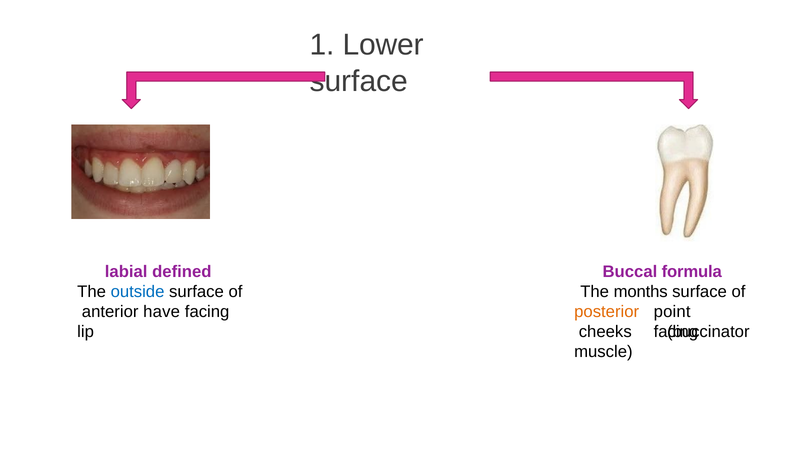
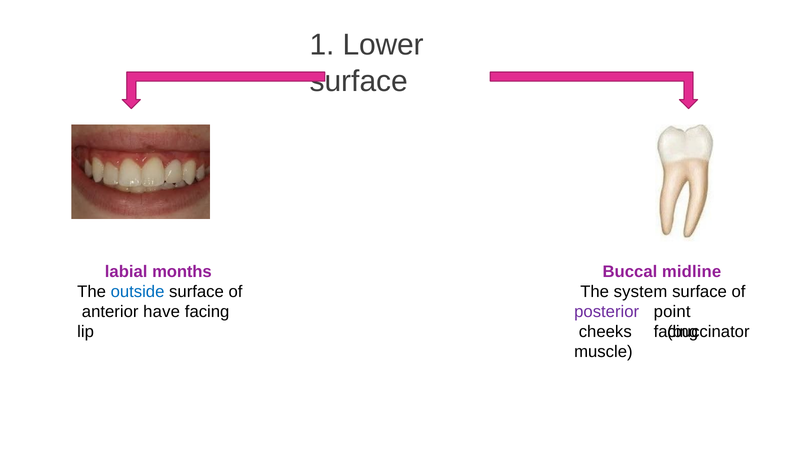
defined: defined -> months
formula: formula -> midline
months: months -> system
posterior colour: orange -> purple
